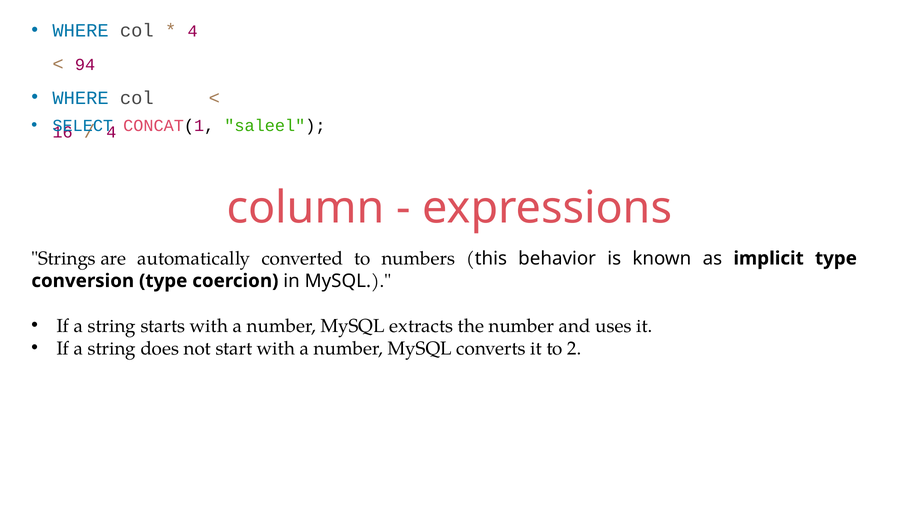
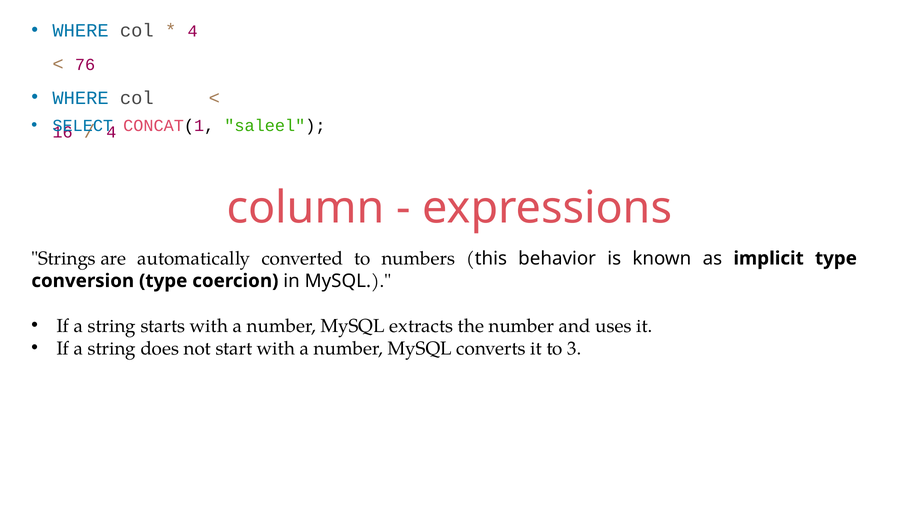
94: 94 -> 76
2: 2 -> 3
